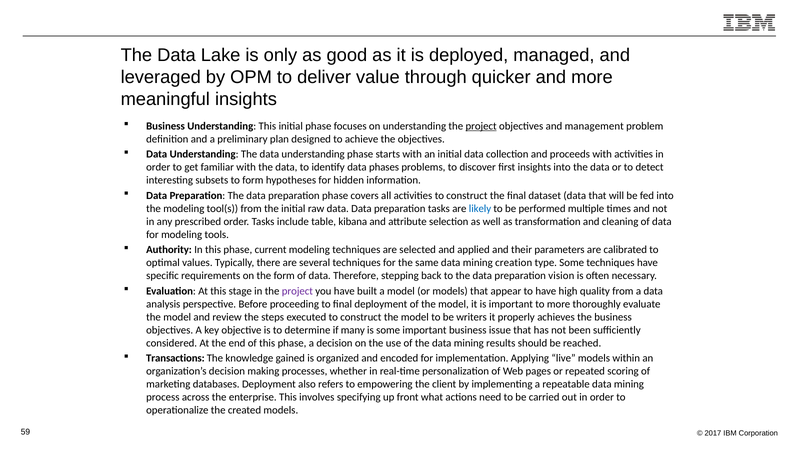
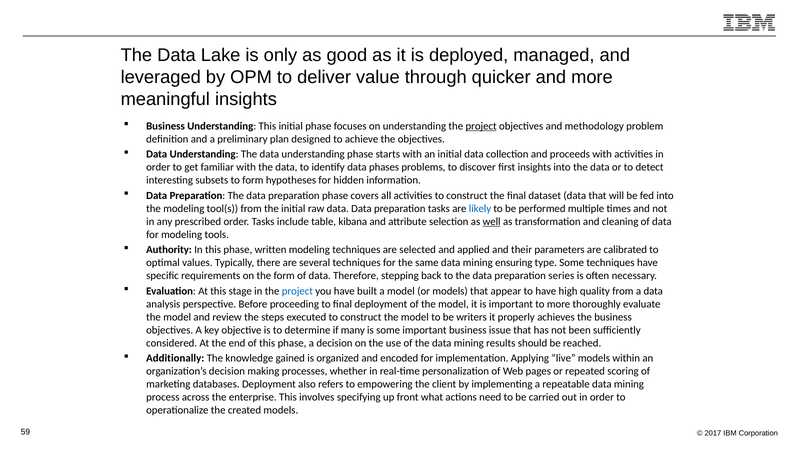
management: management -> methodology
well underline: none -> present
current: current -> written
creation: creation -> ensuring
vision: vision -> series
project at (297, 291) colour: purple -> blue
Transactions: Transactions -> Additionally
